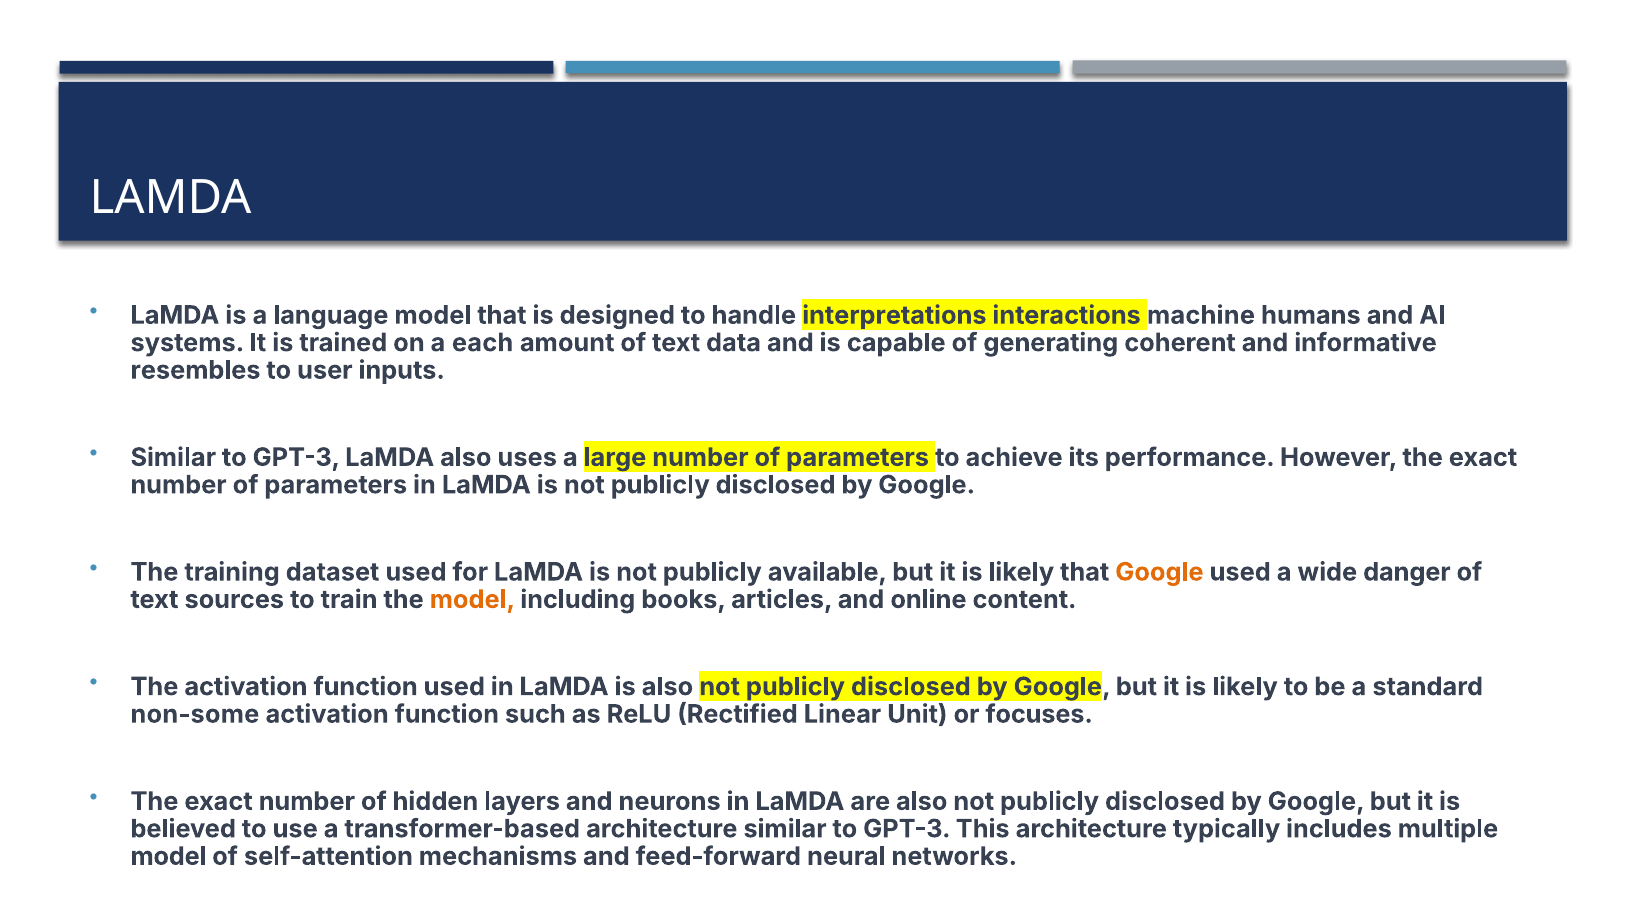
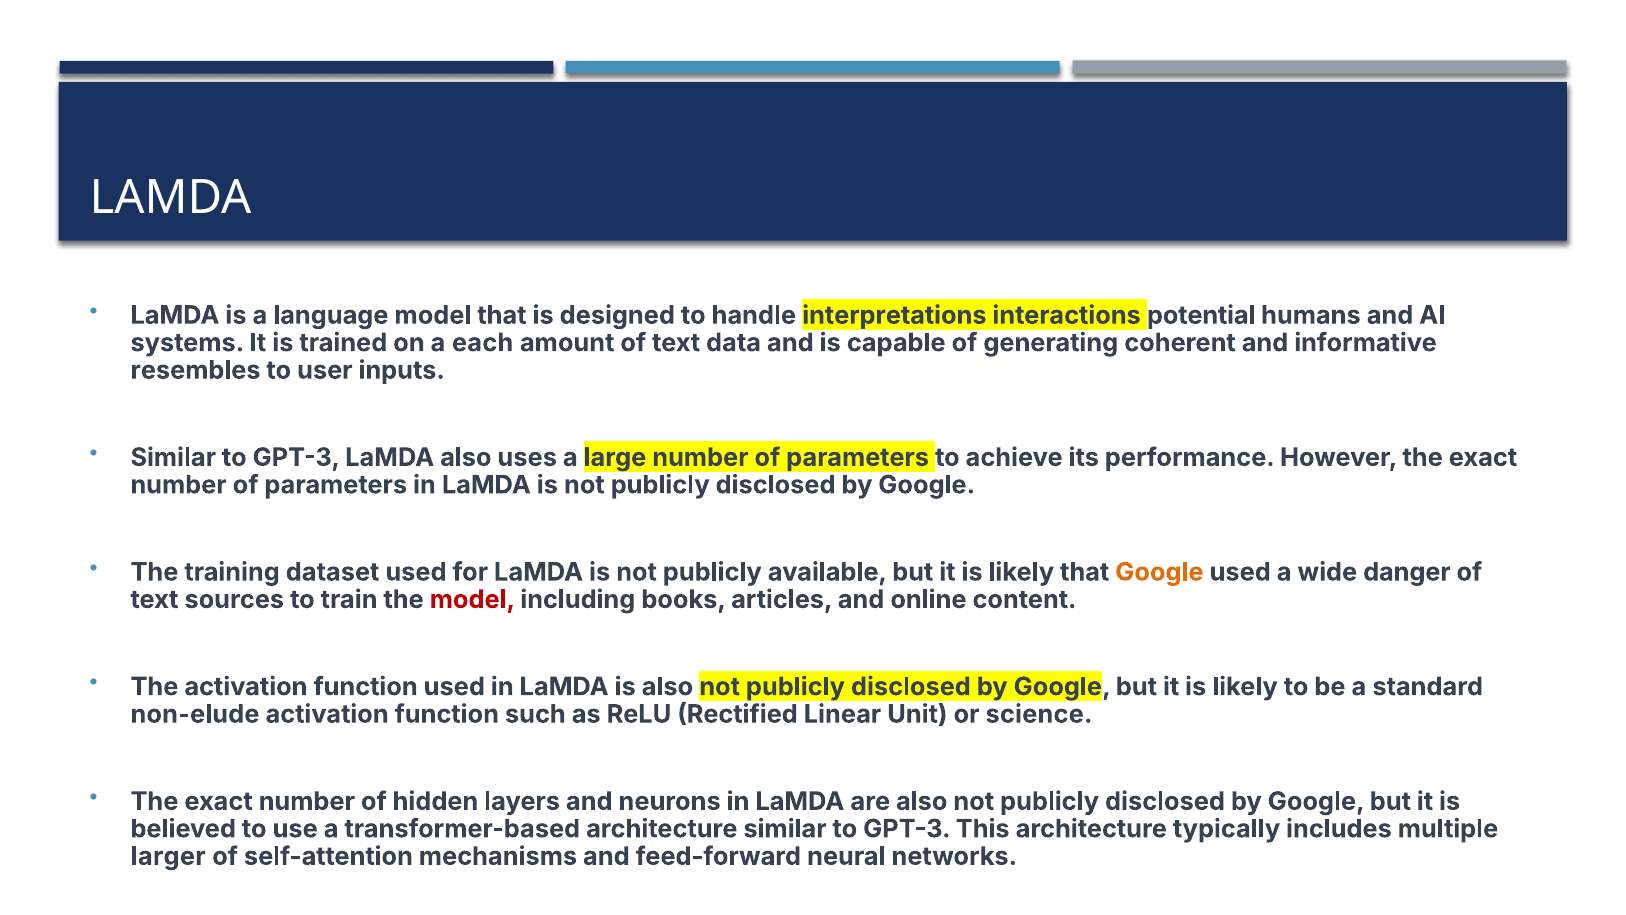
machine: machine -> potential
model at (472, 599) colour: orange -> red
non-some: non-some -> non-elude
focuses: focuses -> science
model at (168, 856): model -> larger
